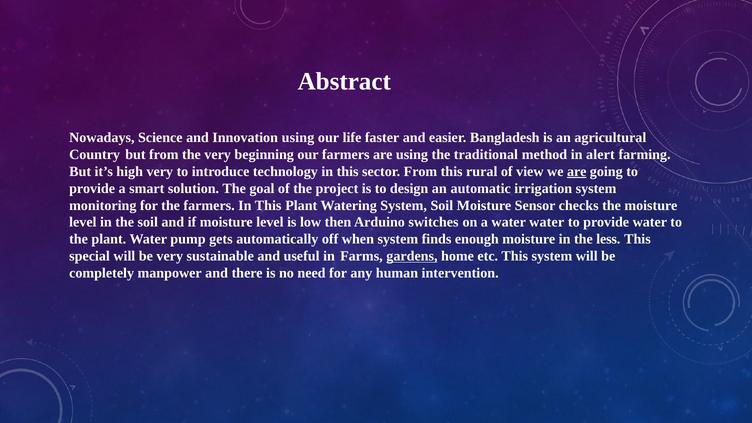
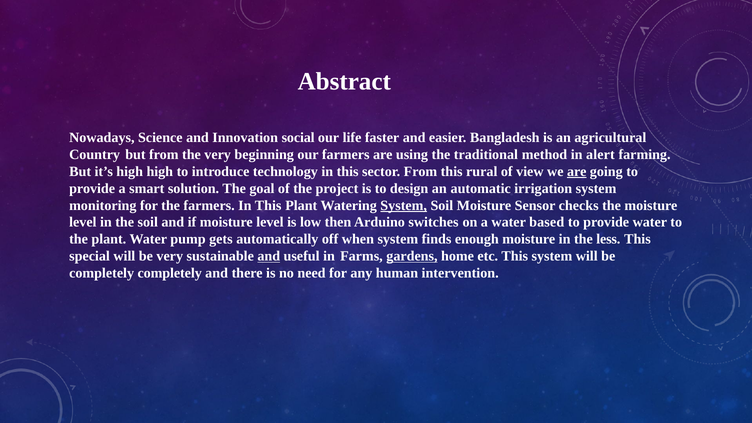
Innovation using: using -> social
high very: very -> high
System at (404, 205) underline: none -> present
water water: water -> based
and at (269, 256) underline: none -> present
completely manpower: manpower -> completely
